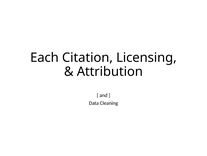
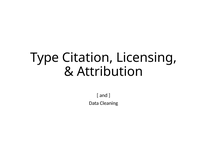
Each: Each -> Type
